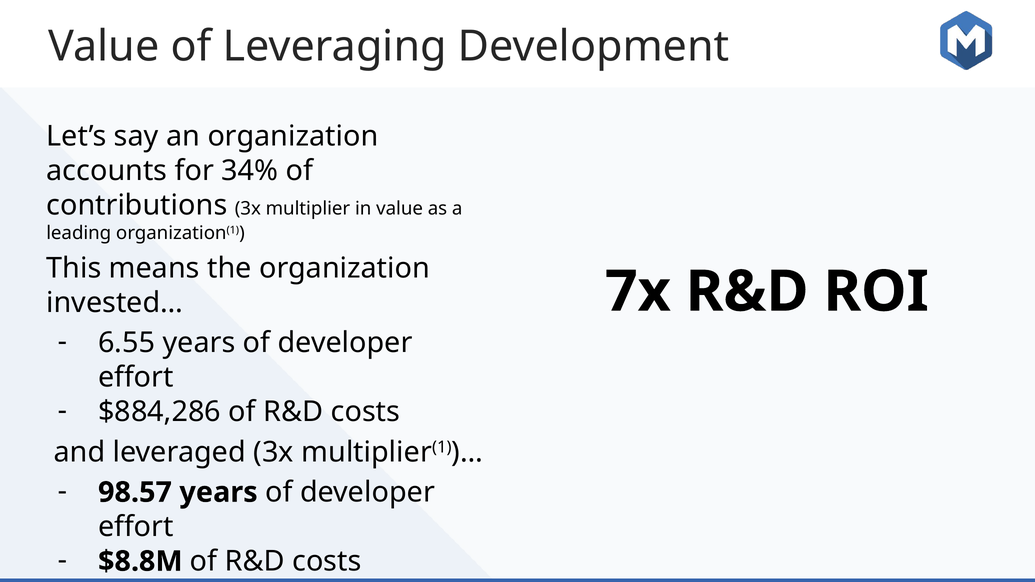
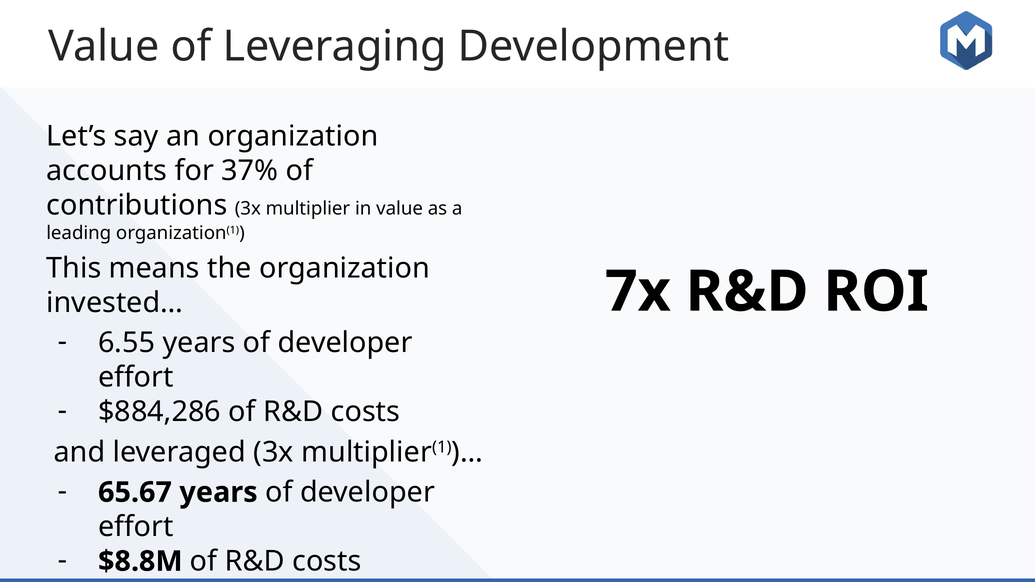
34%: 34% -> 37%
98.57: 98.57 -> 65.67
